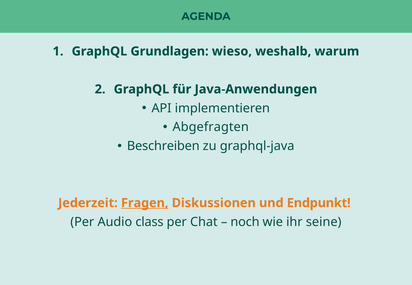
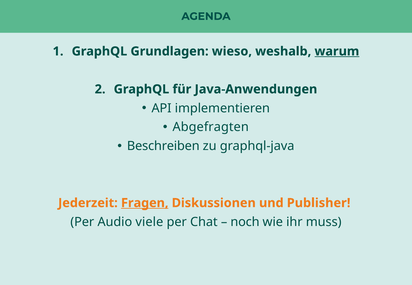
warum underline: none -> present
Endpunkt: Endpunkt -> Publisher
class: class -> viele
seine: seine -> muss
